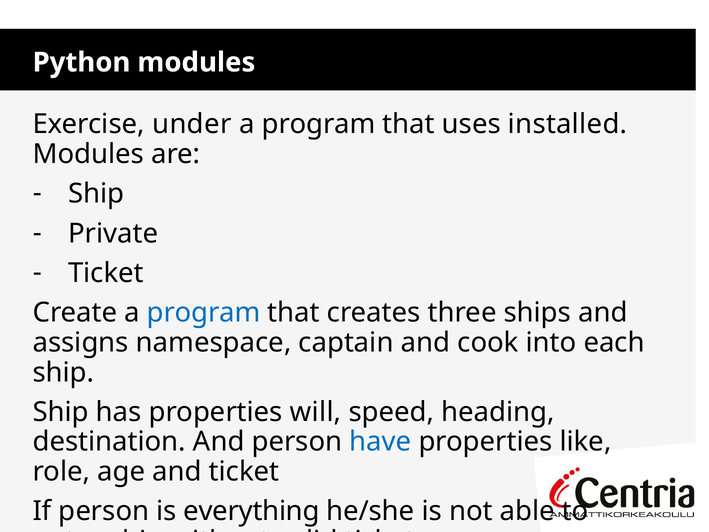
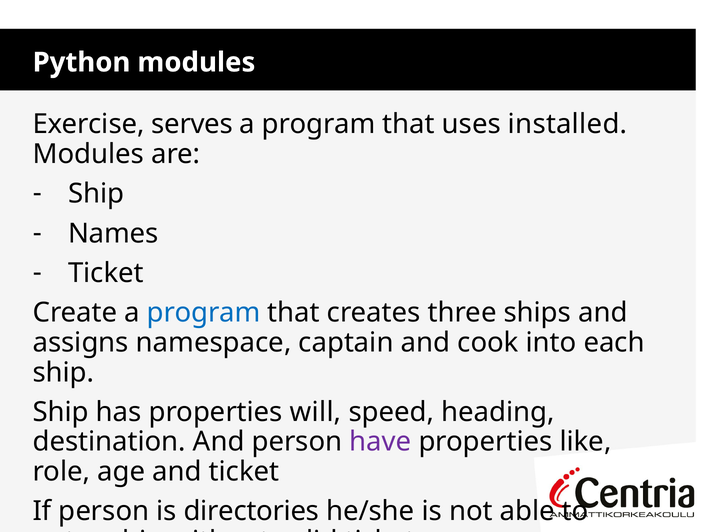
under: under -> serves
Private: Private -> Names
have colour: blue -> purple
everything: everything -> directories
